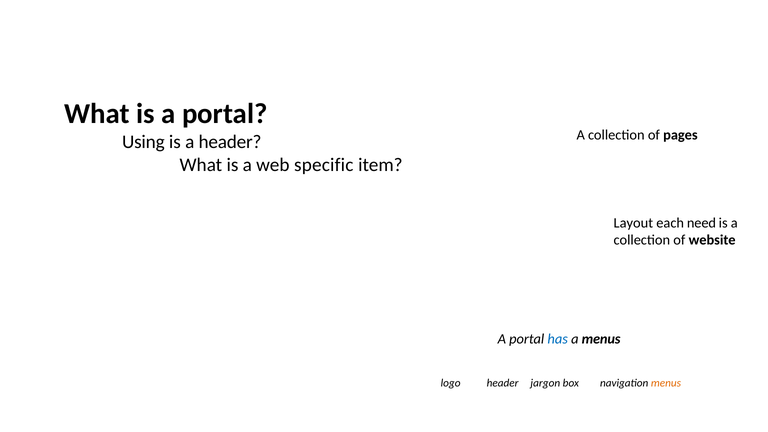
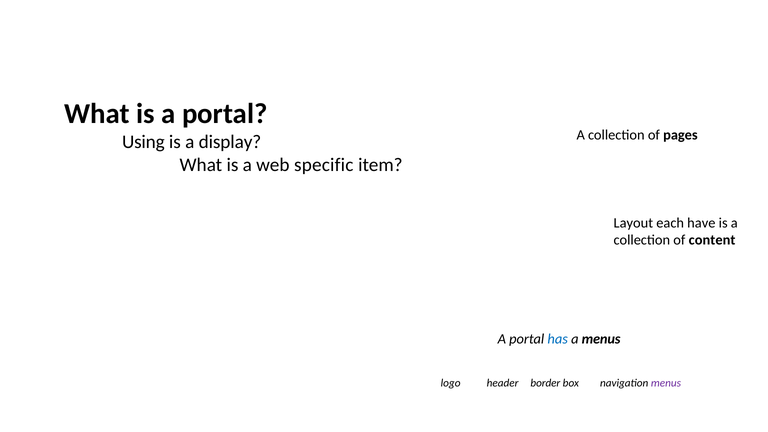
a header: header -> display
need: need -> have
website: website -> content
jargon: jargon -> border
menus at (666, 383) colour: orange -> purple
